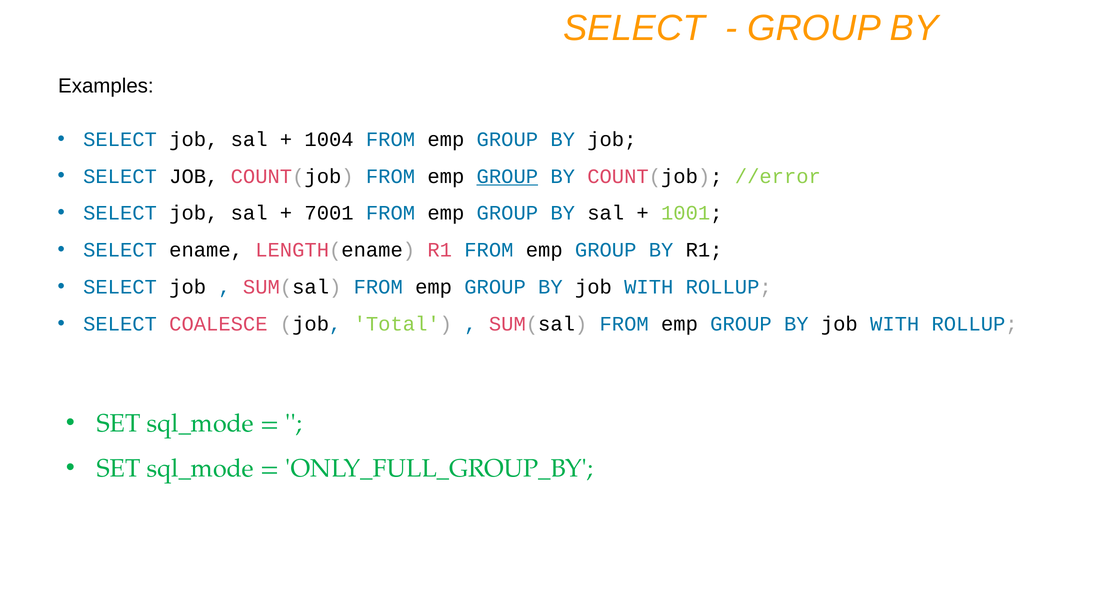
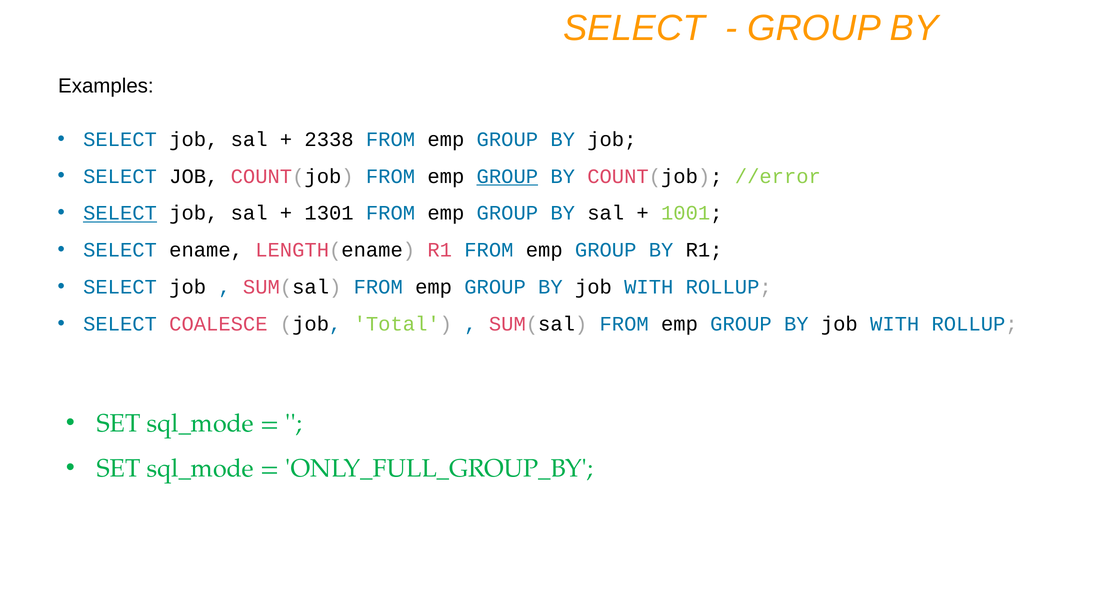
1004: 1004 -> 2338
SELECT at (120, 213) underline: none -> present
7001: 7001 -> 1301
